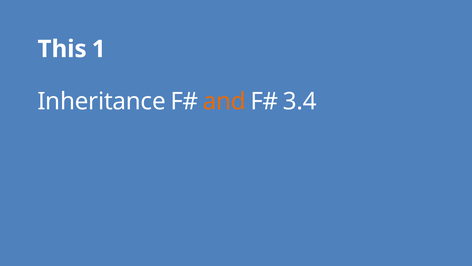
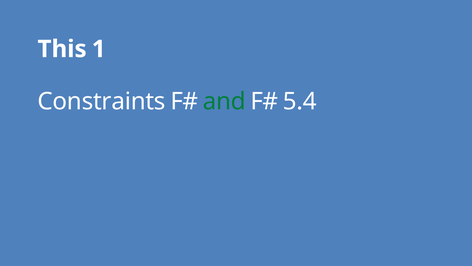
Inheritance: Inheritance -> Constraints
and colour: orange -> green
3.4: 3.4 -> 5.4
